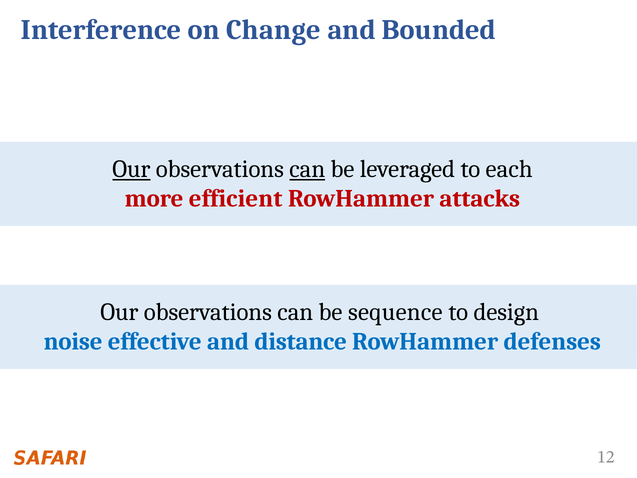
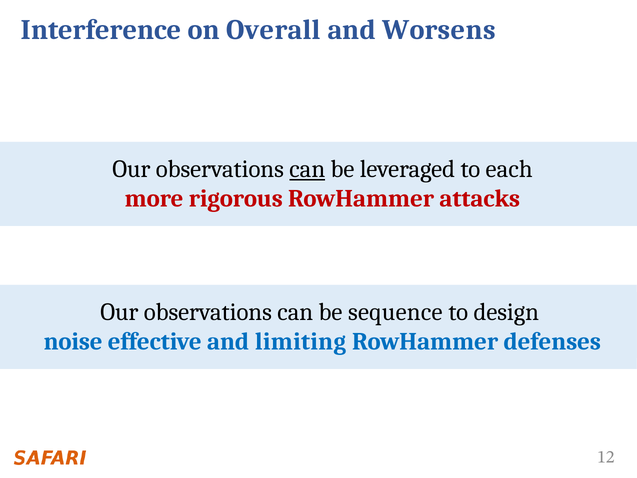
Change: Change -> Overall
Bounded: Bounded -> Worsens
Our at (131, 169) underline: present -> none
efficient: efficient -> rigorous
distance: distance -> limiting
